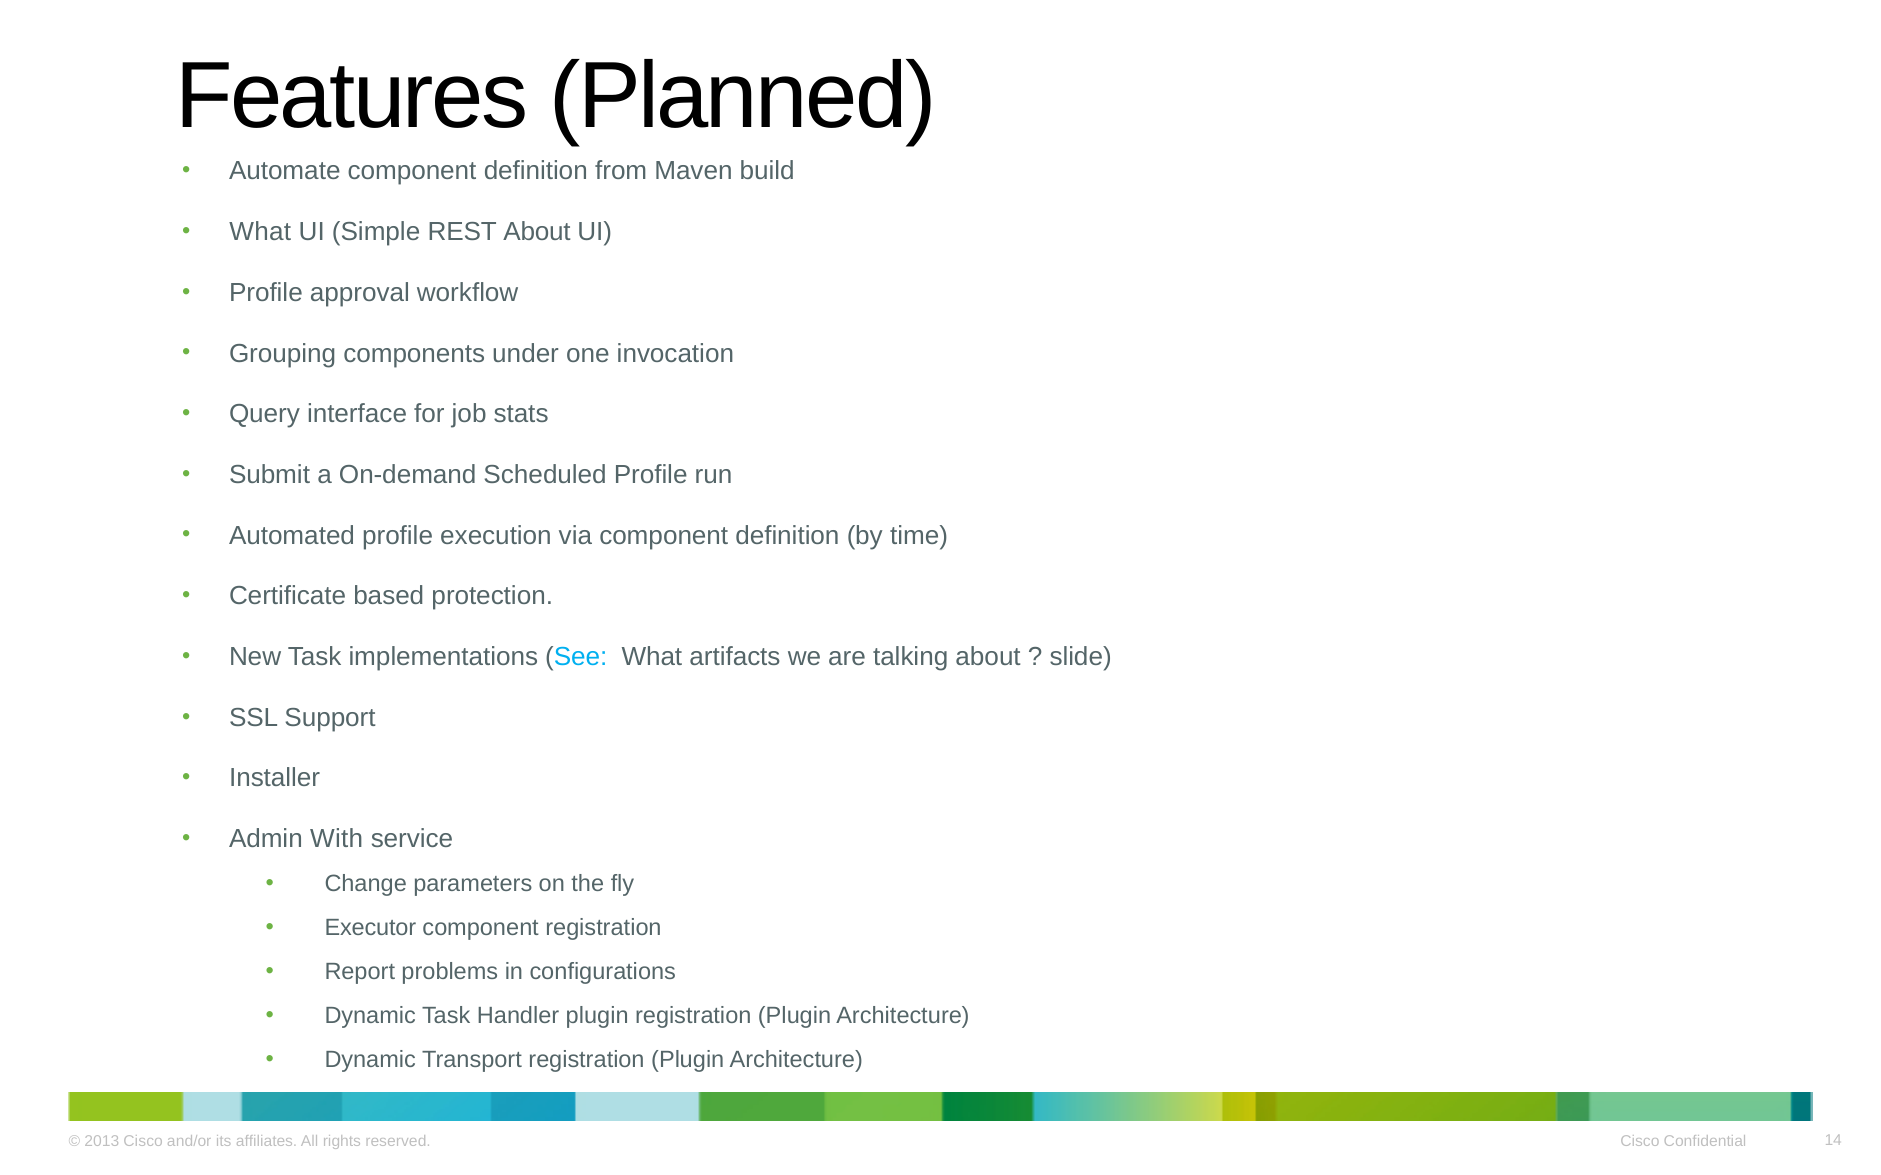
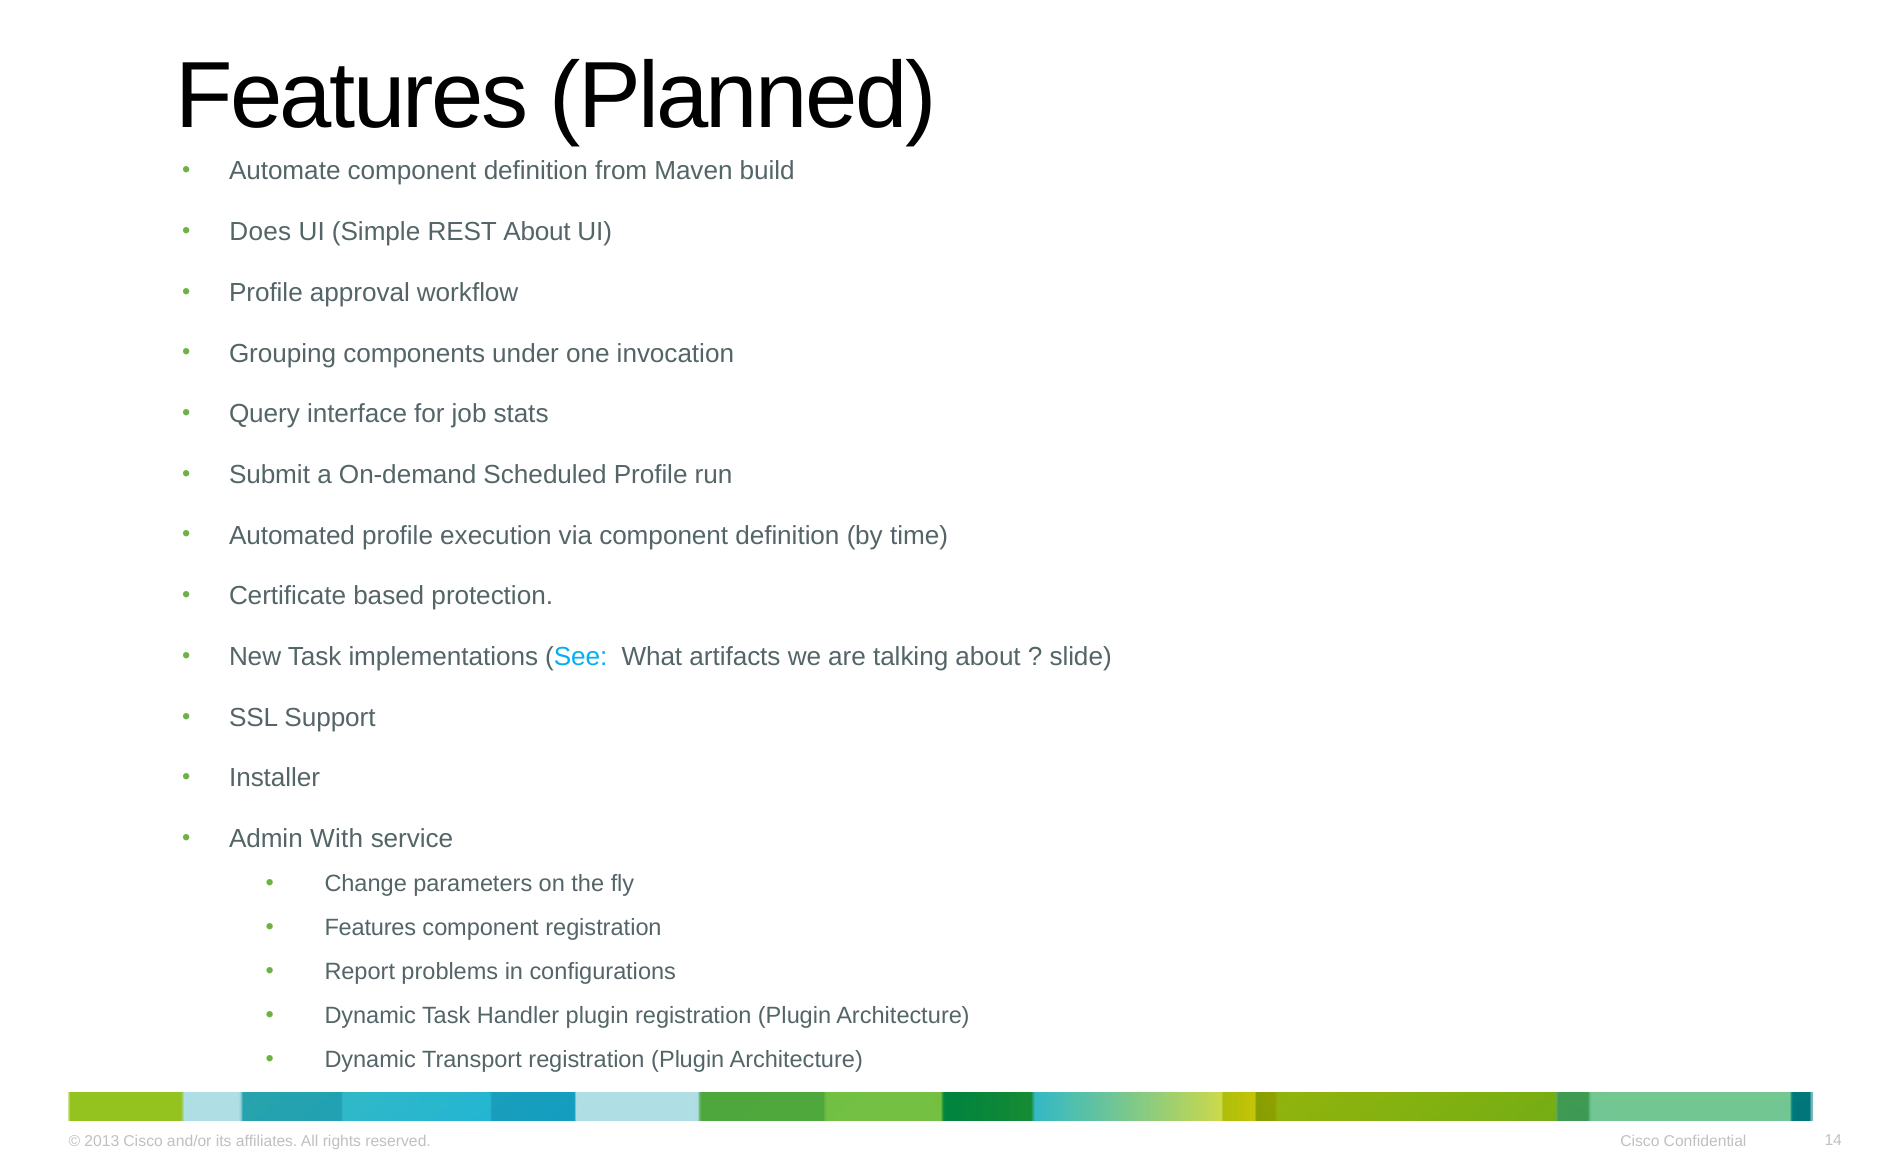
What at (260, 232): What -> Does
Executor at (370, 929): Executor -> Features
